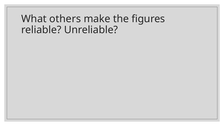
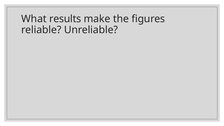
others: others -> results
